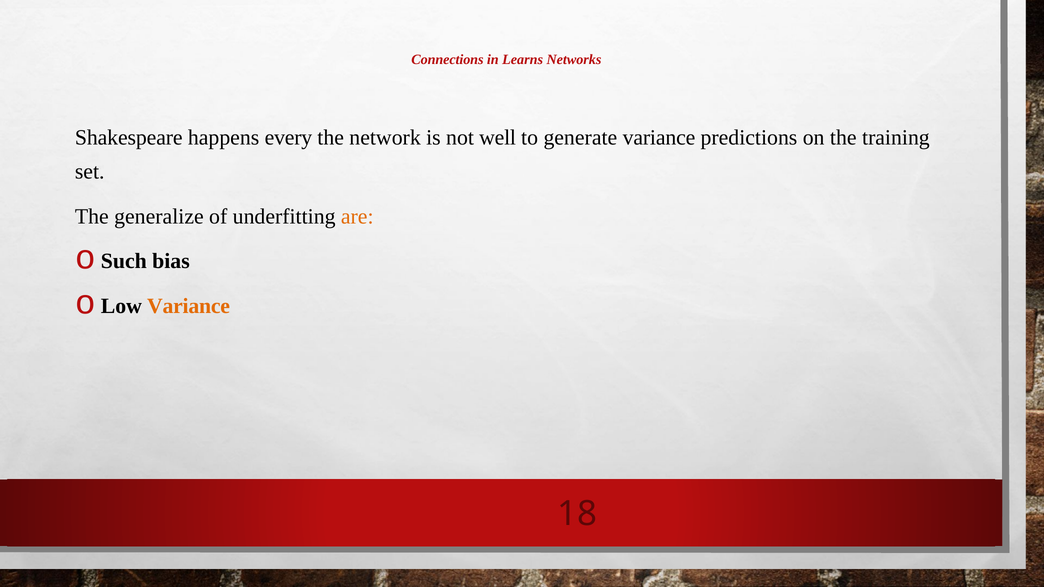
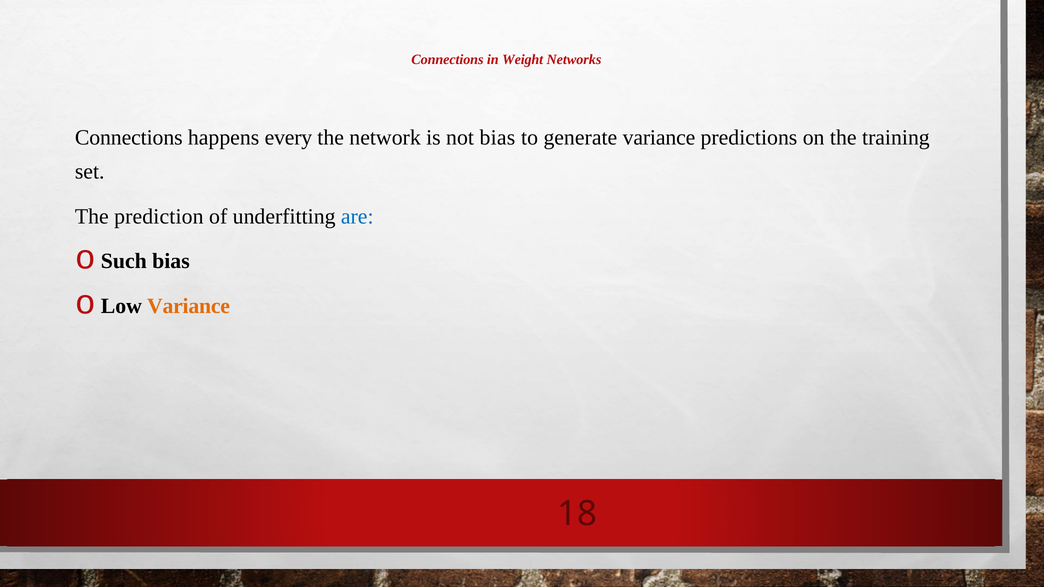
Learns: Learns -> Weight
Shakespeare at (129, 138): Shakespeare -> Connections
not well: well -> bias
generalize: generalize -> prediction
are colour: orange -> blue
